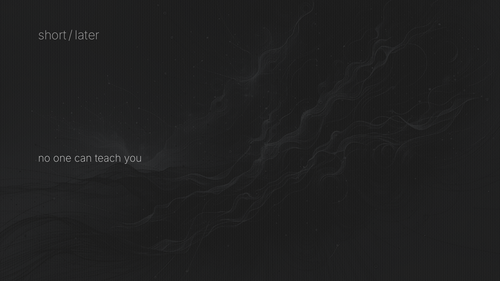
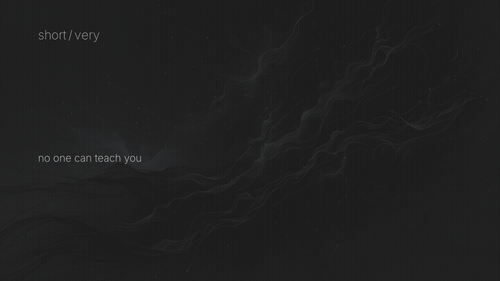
later: later -> very
